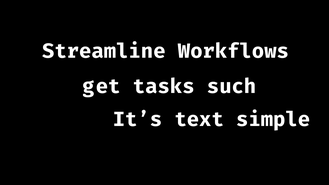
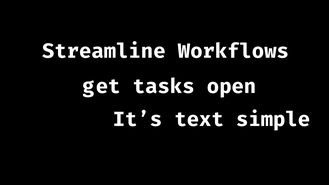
such: such -> open
